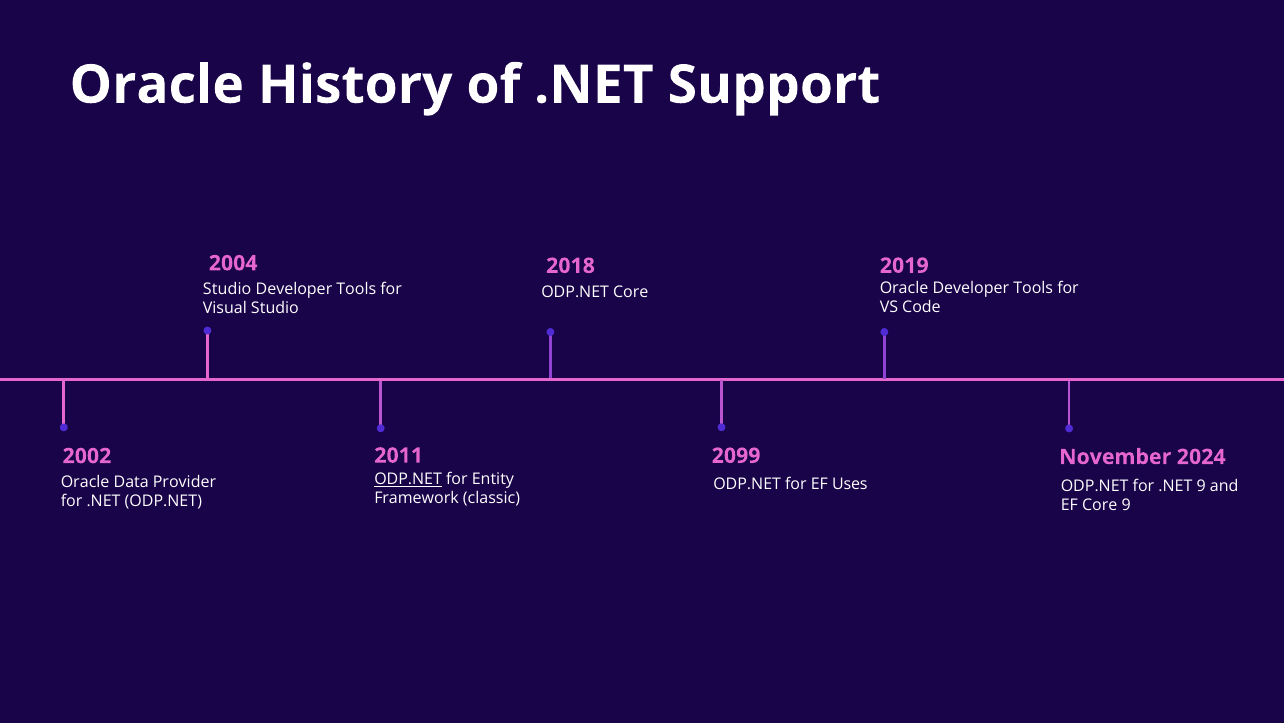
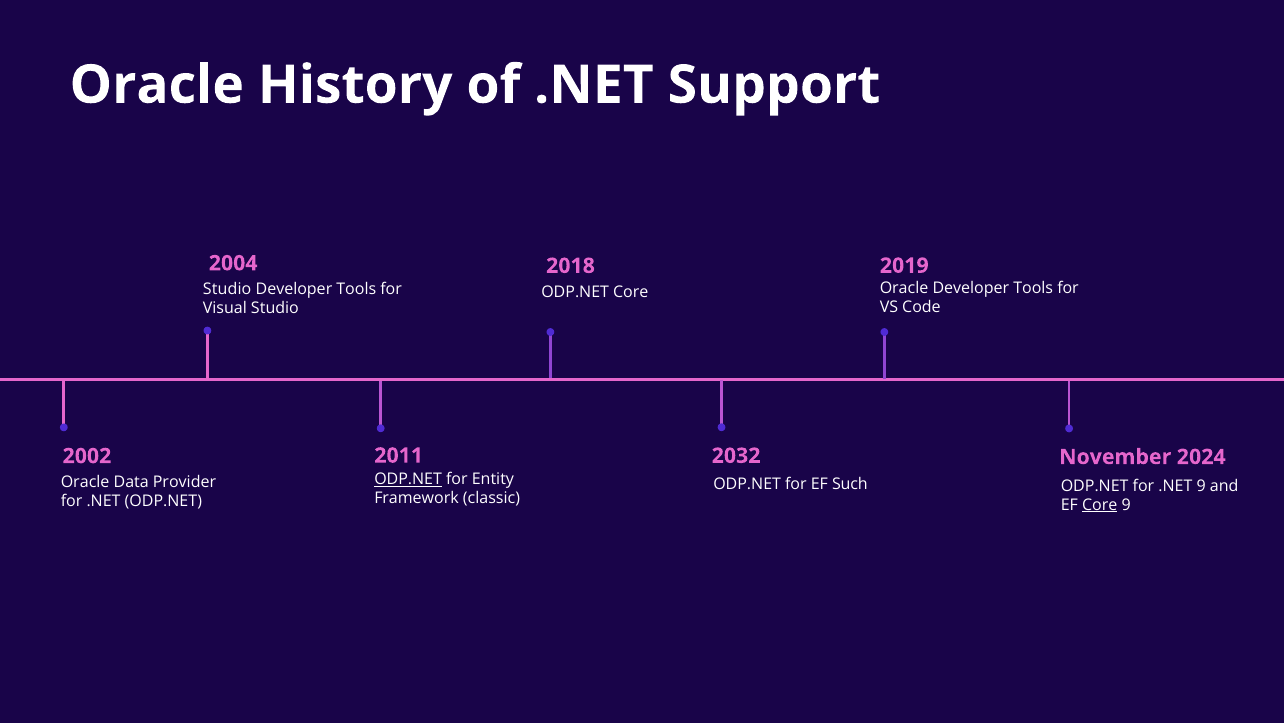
2099: 2099 -> 2032
Uses: Uses -> Such
Core at (1100, 505) underline: none -> present
